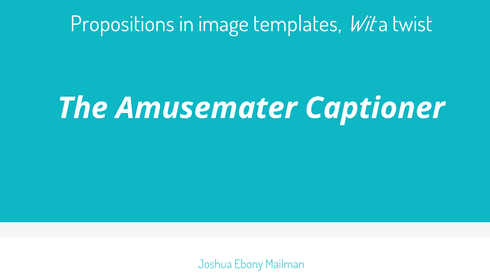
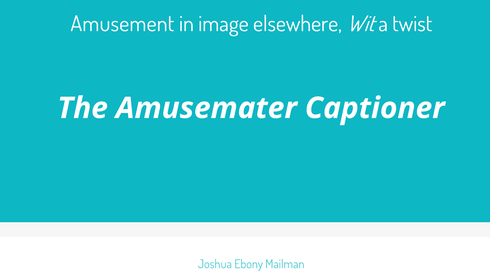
Propositions: Propositions -> Amusement
templates: templates -> elsewhere
